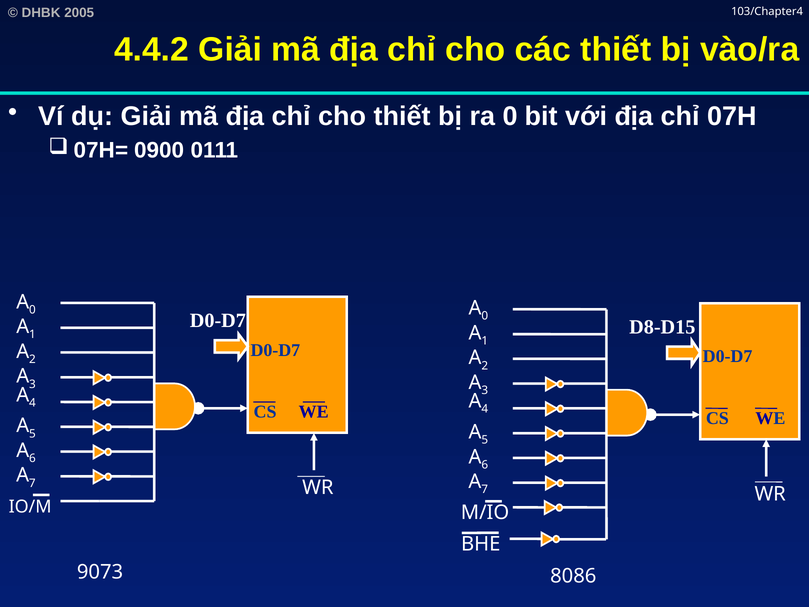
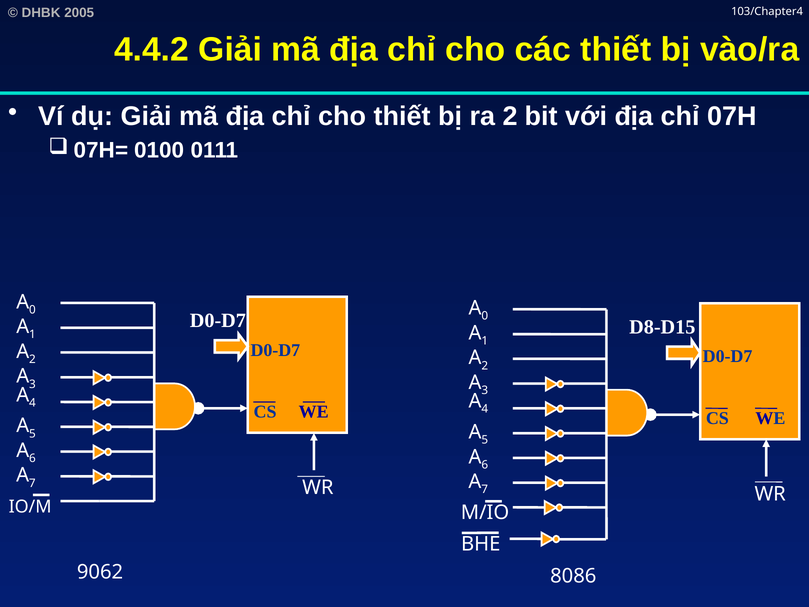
ra 0: 0 -> 2
0900: 0900 -> 0100
9073: 9073 -> 9062
